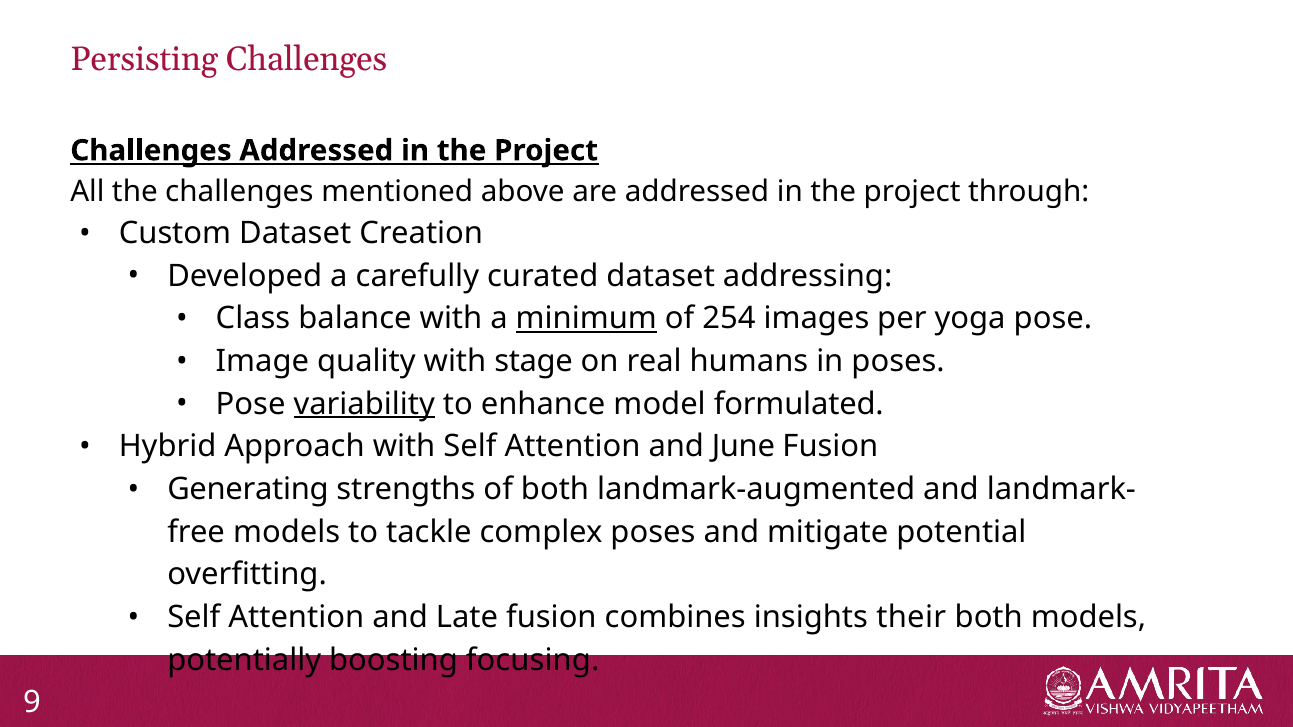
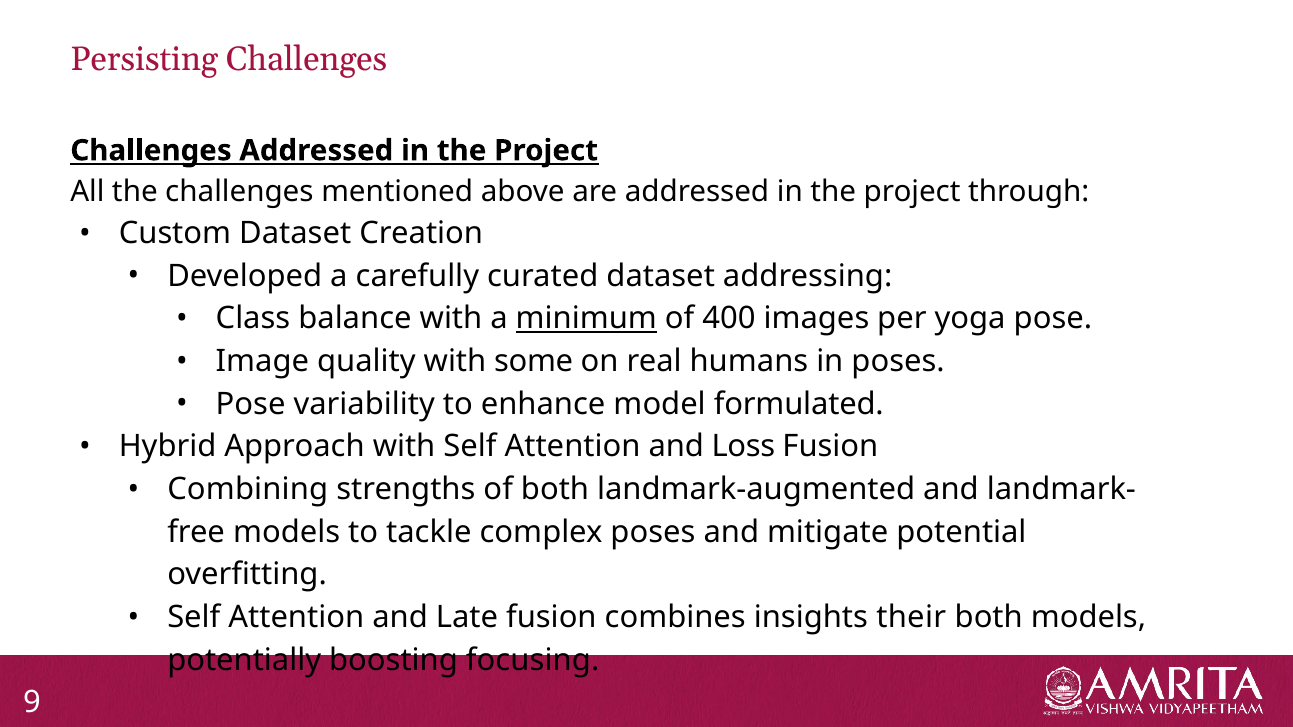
254: 254 -> 400
stage: stage -> some
variability underline: present -> none
June: June -> Loss
Generating: Generating -> Combining
